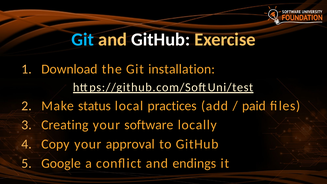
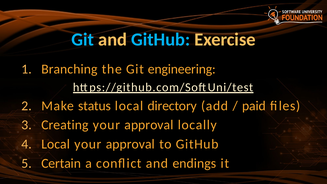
GitHub at (161, 40) colour: white -> light blue
Download: Download -> Branching
installation: installation -> engineering
practices: practices -> directory
software at (149, 125): software -> approval
Copy at (56, 144): Copy -> Local
Google: Google -> Certain
